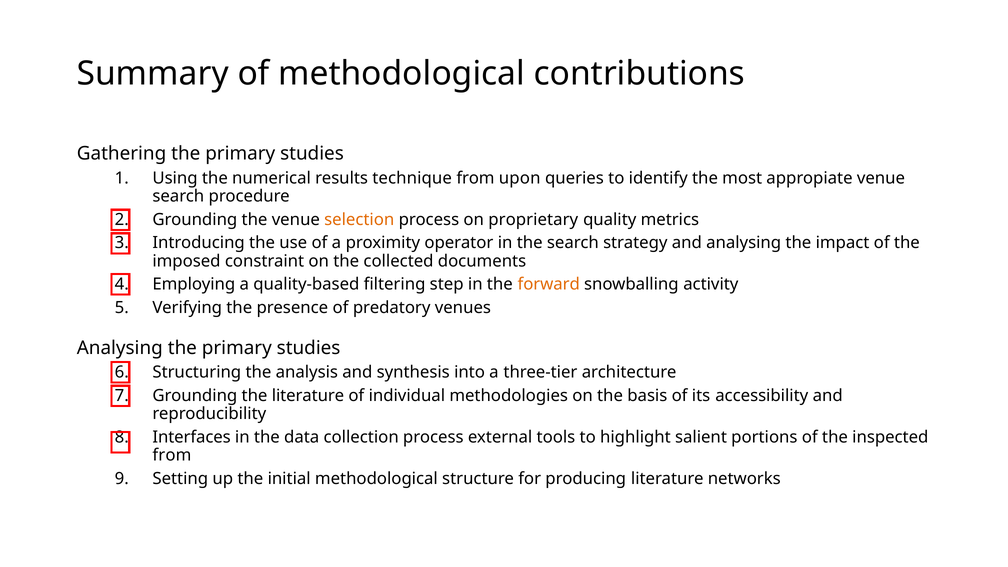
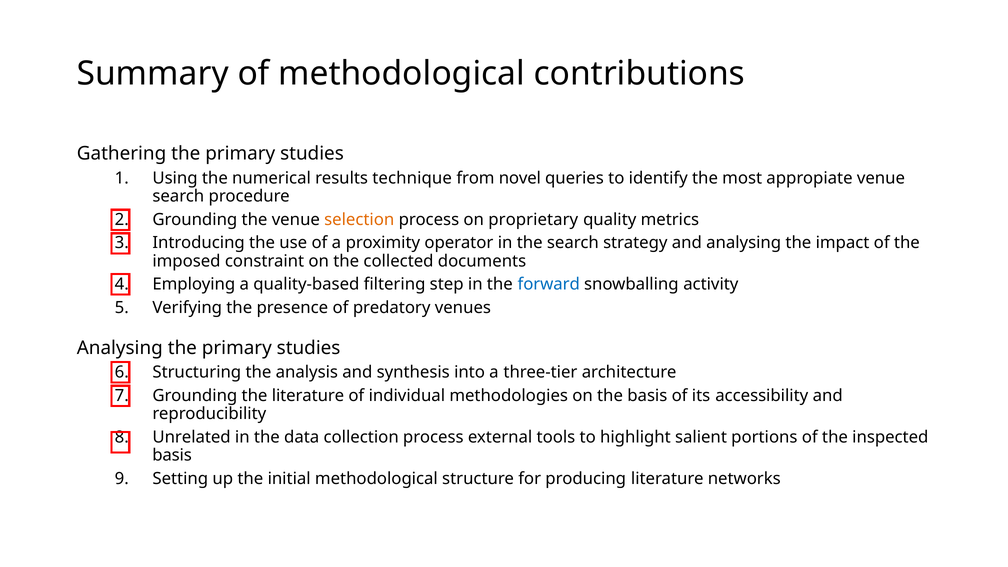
upon: upon -> novel
forward colour: orange -> blue
Interfaces: Interfaces -> Unrelated
from at (172, 455): from -> basis
